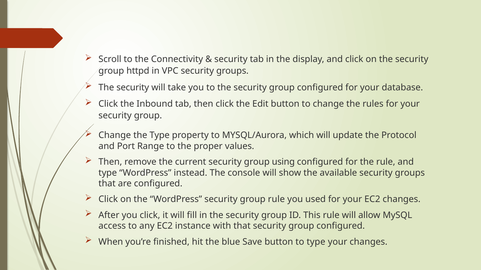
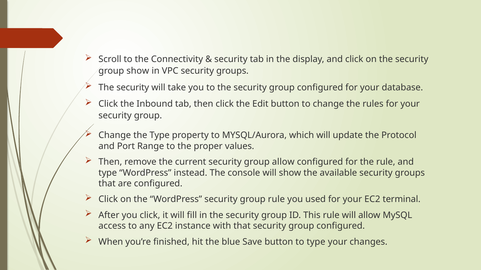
group httpd: httpd -> show
group using: using -> allow
EC2 changes: changes -> terminal
